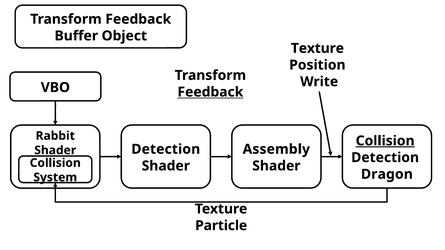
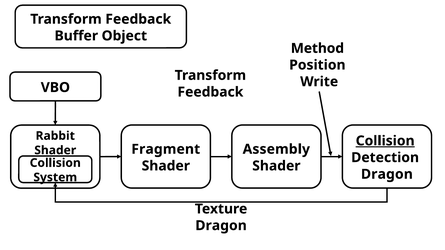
Texture at (317, 48): Texture -> Method
Feedback at (210, 92) underline: present -> none
Detection at (166, 149): Detection -> Fragment
Particle at (221, 226): Particle -> Dragon
